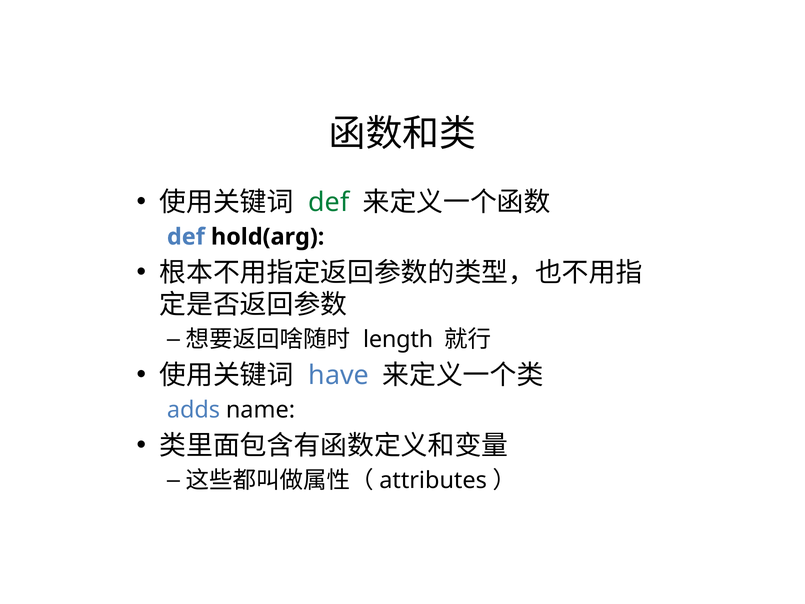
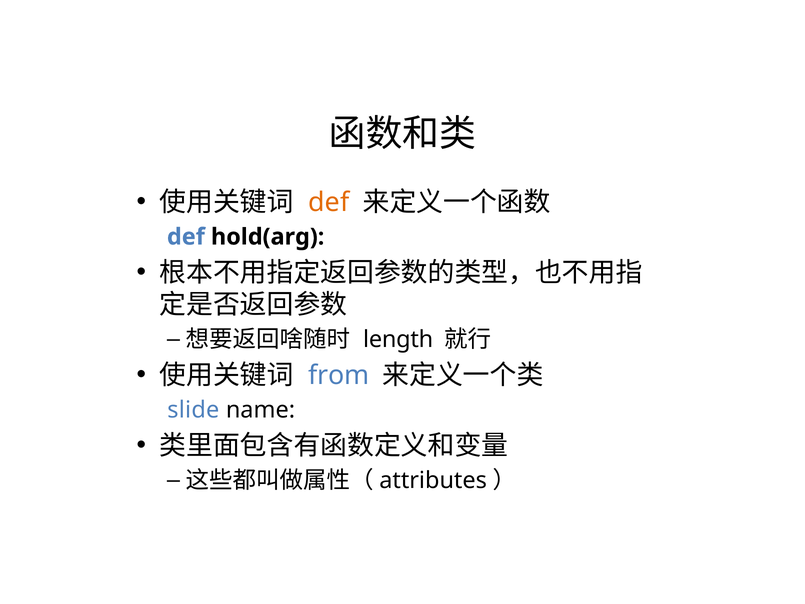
def at (329, 202) colour: green -> orange
have: have -> from
adds: adds -> slide
